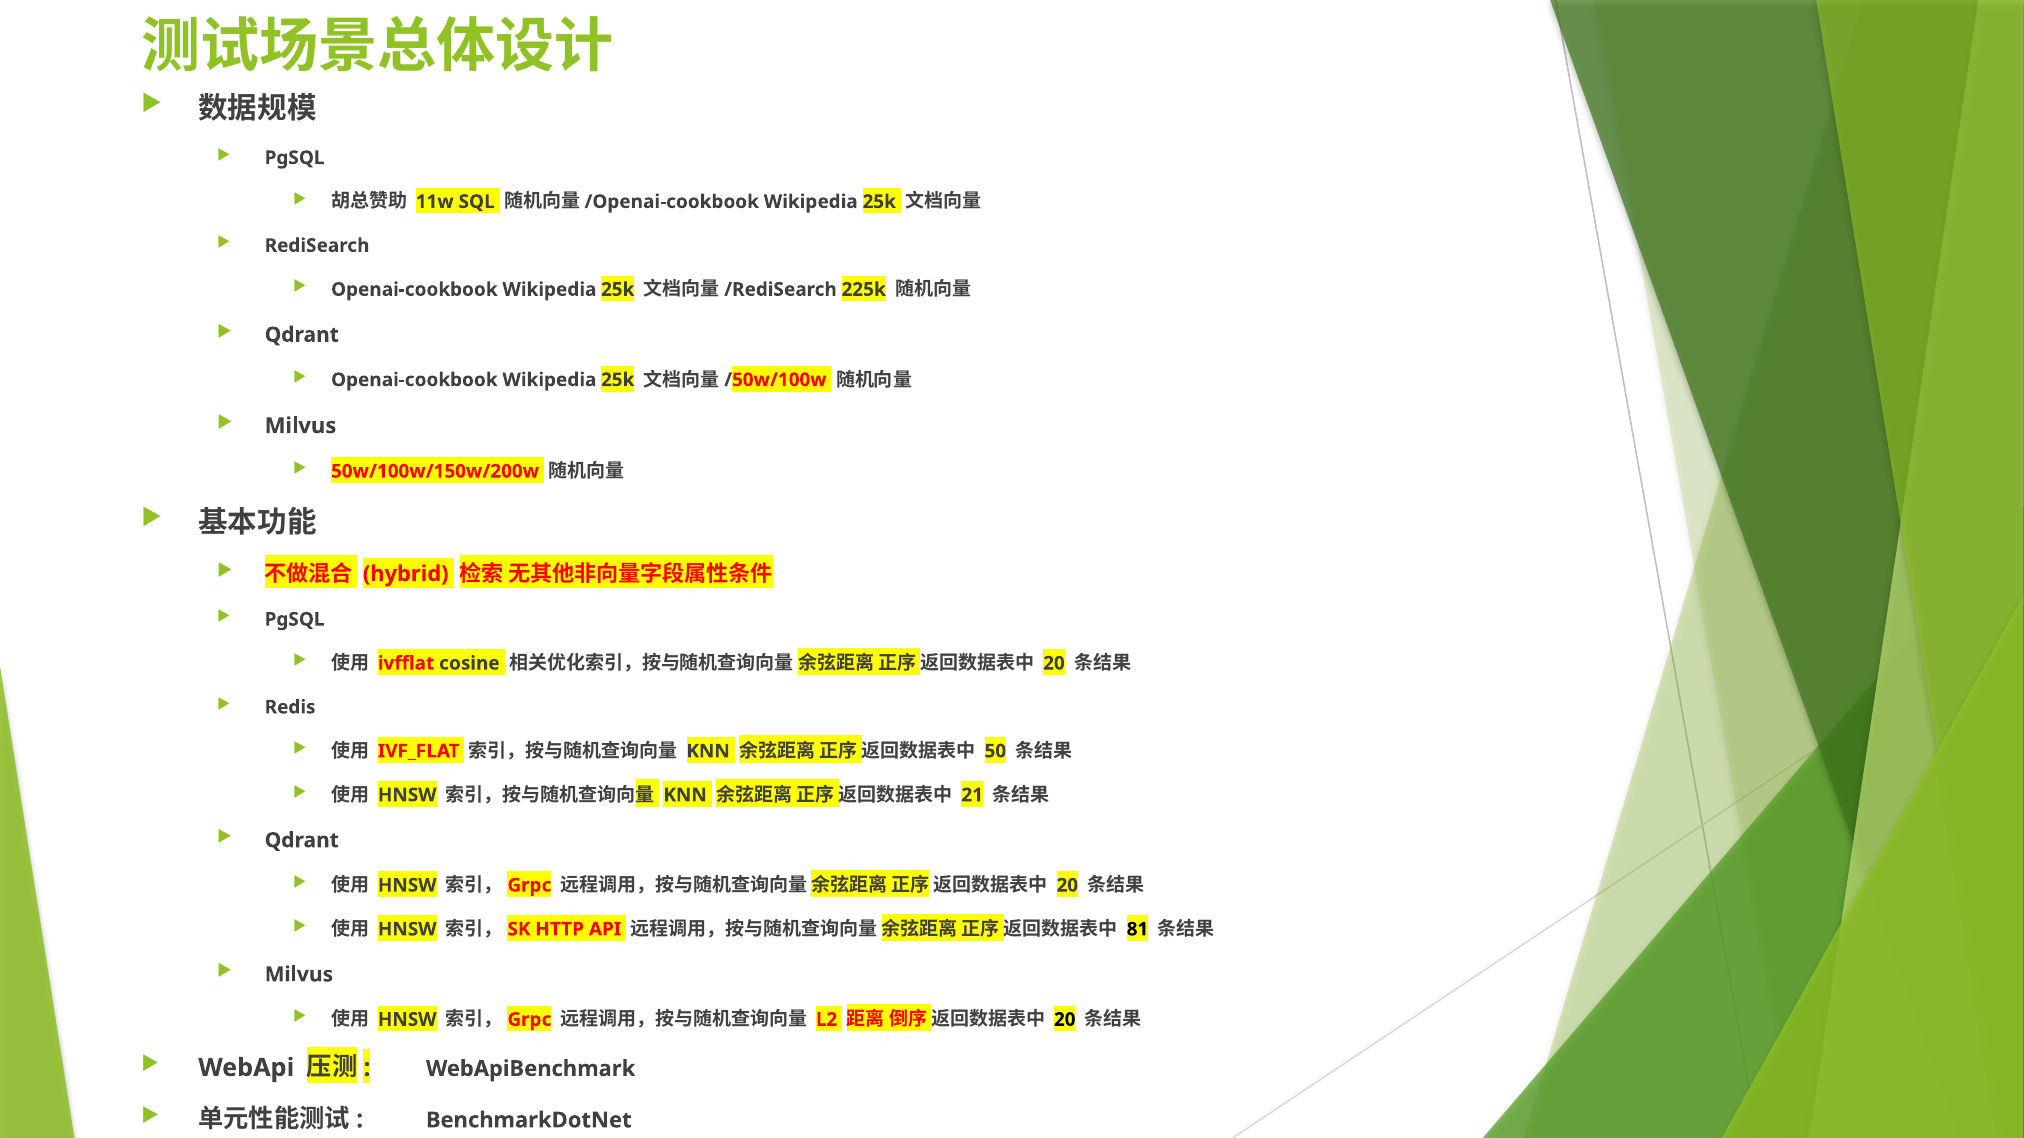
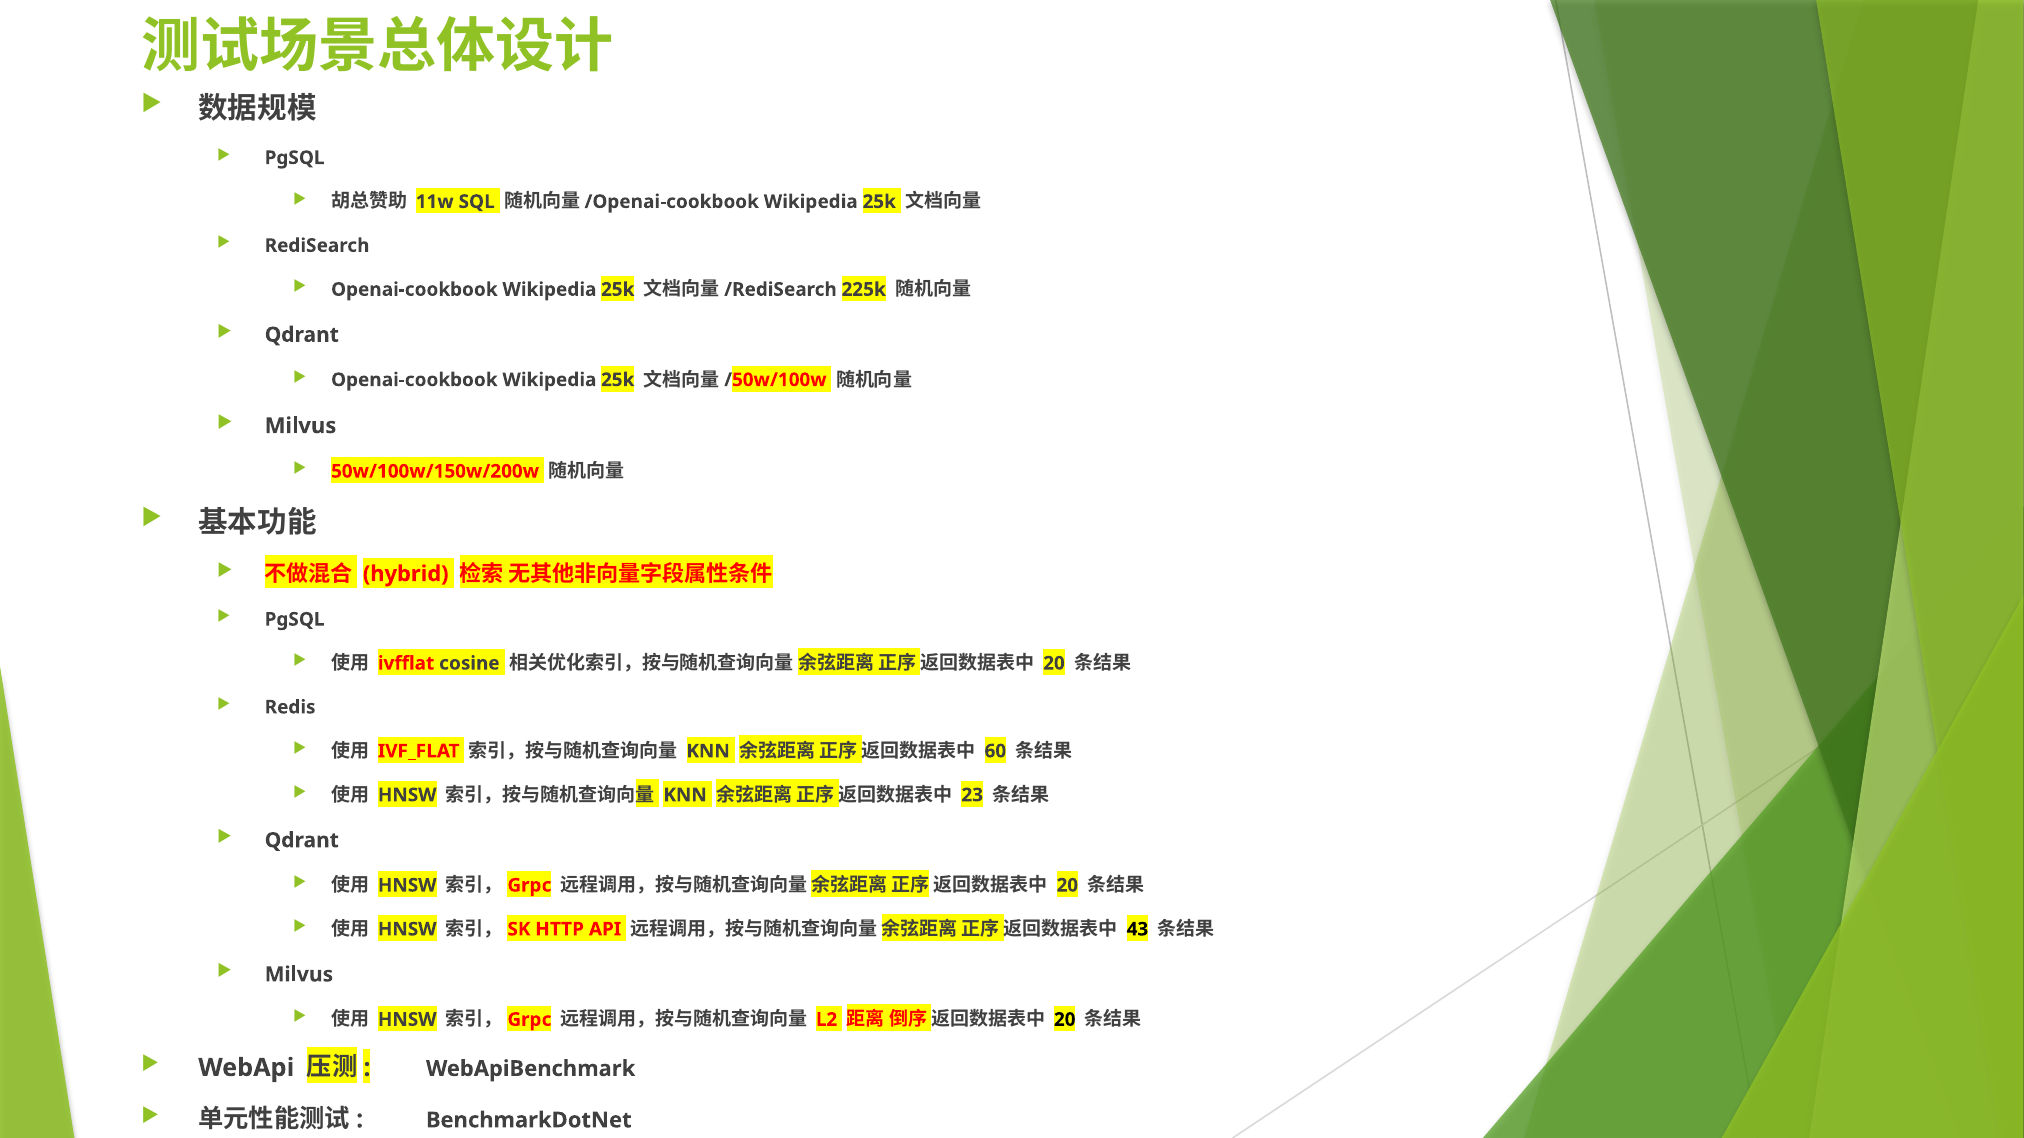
50: 50 -> 60
21: 21 -> 23
81: 81 -> 43
